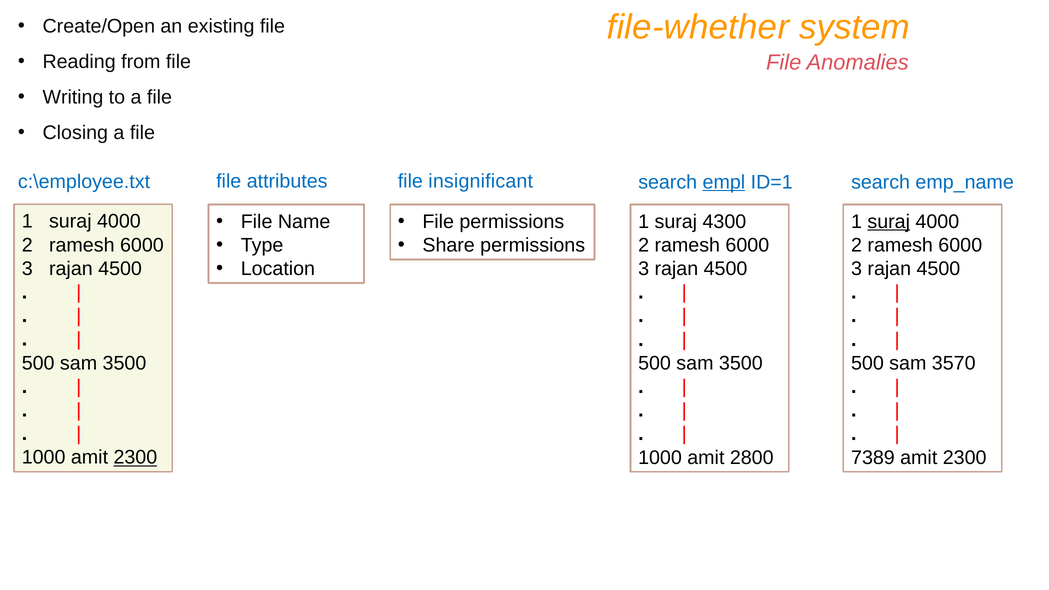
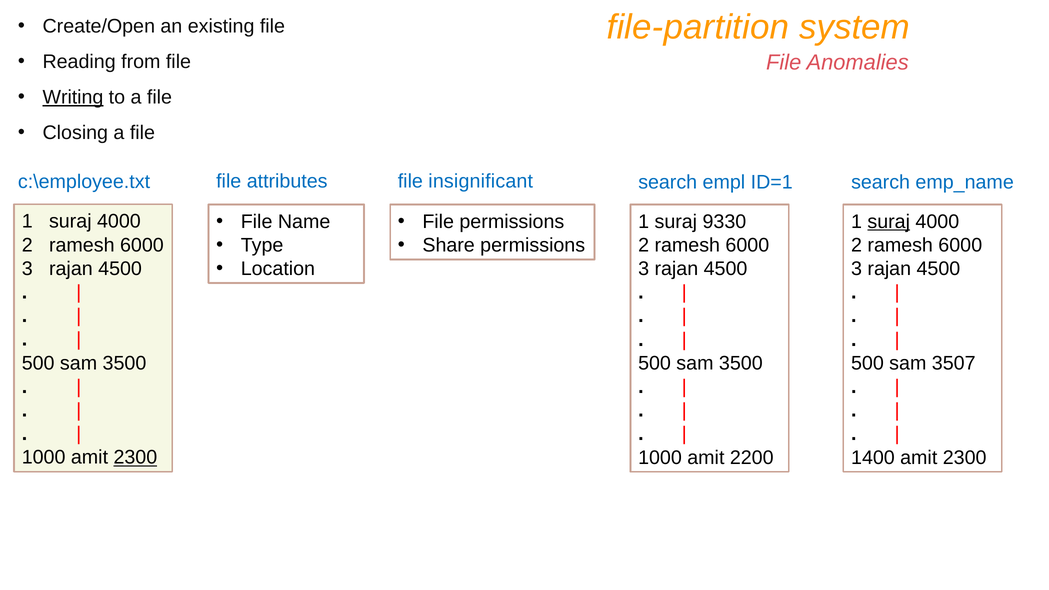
file-whether: file-whether -> file-partition
Writing underline: none -> present
empl underline: present -> none
4300: 4300 -> 9330
3570: 3570 -> 3507
2800: 2800 -> 2200
7389: 7389 -> 1400
